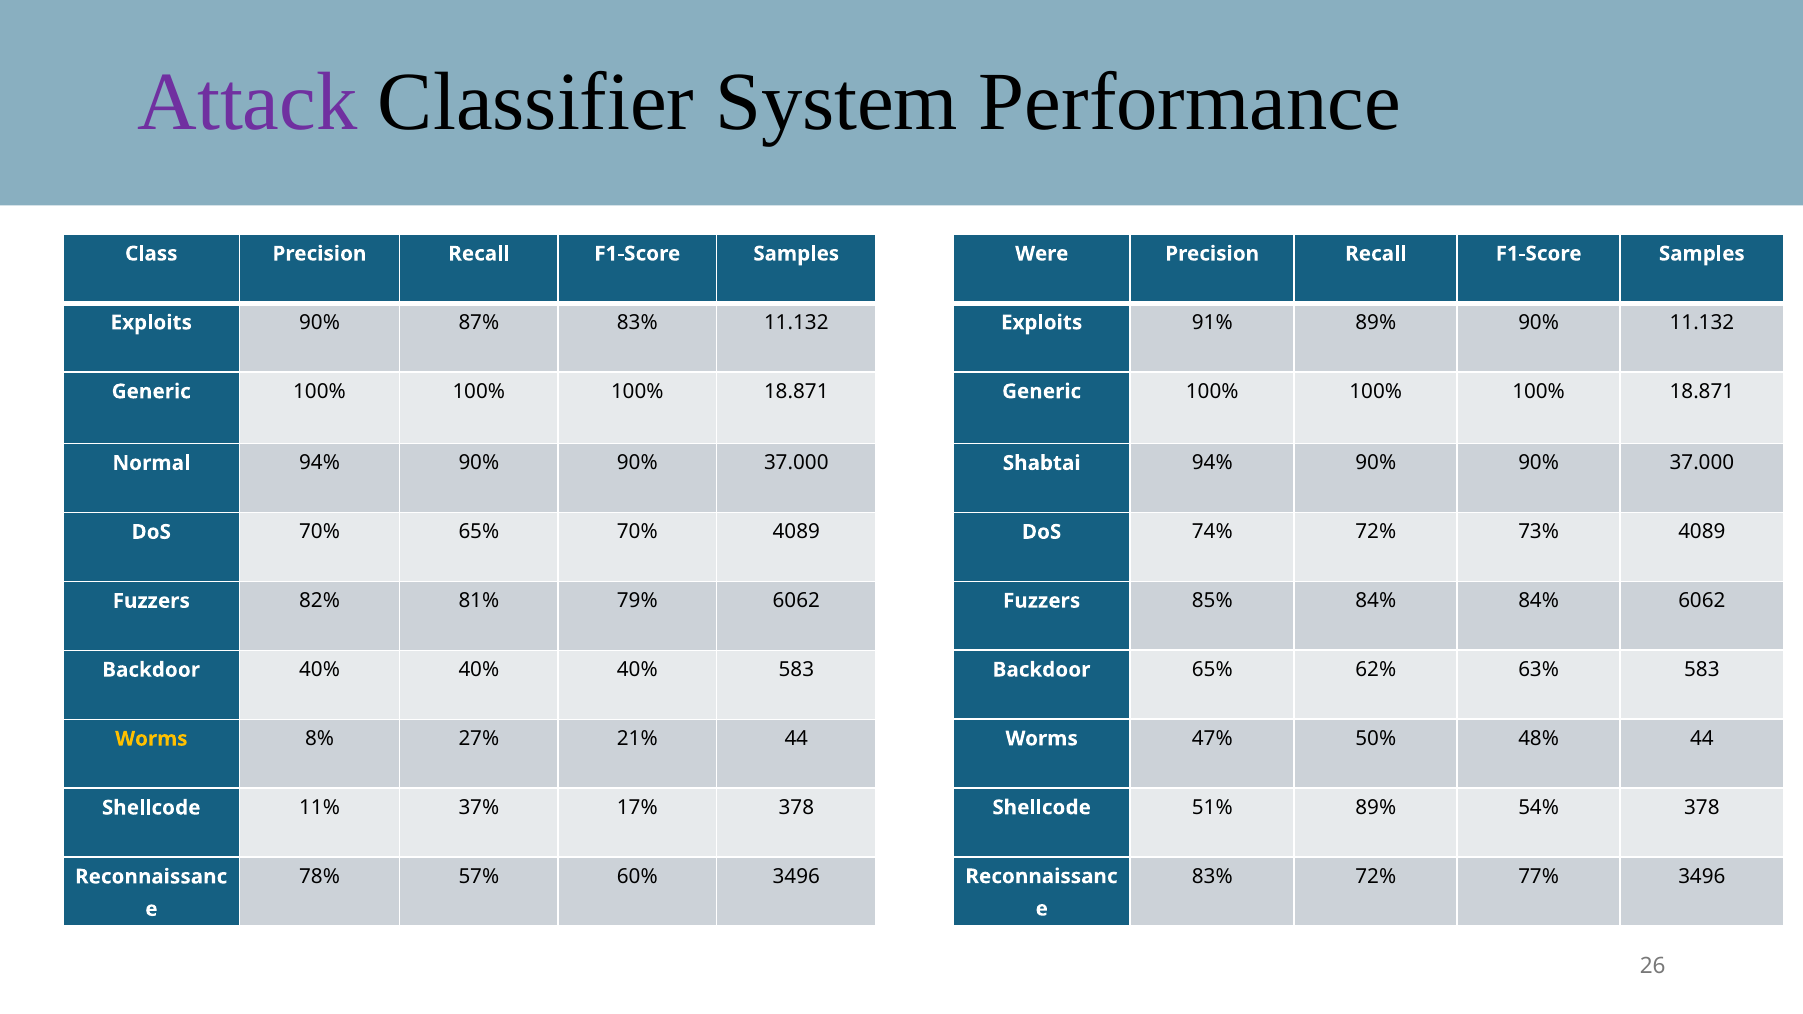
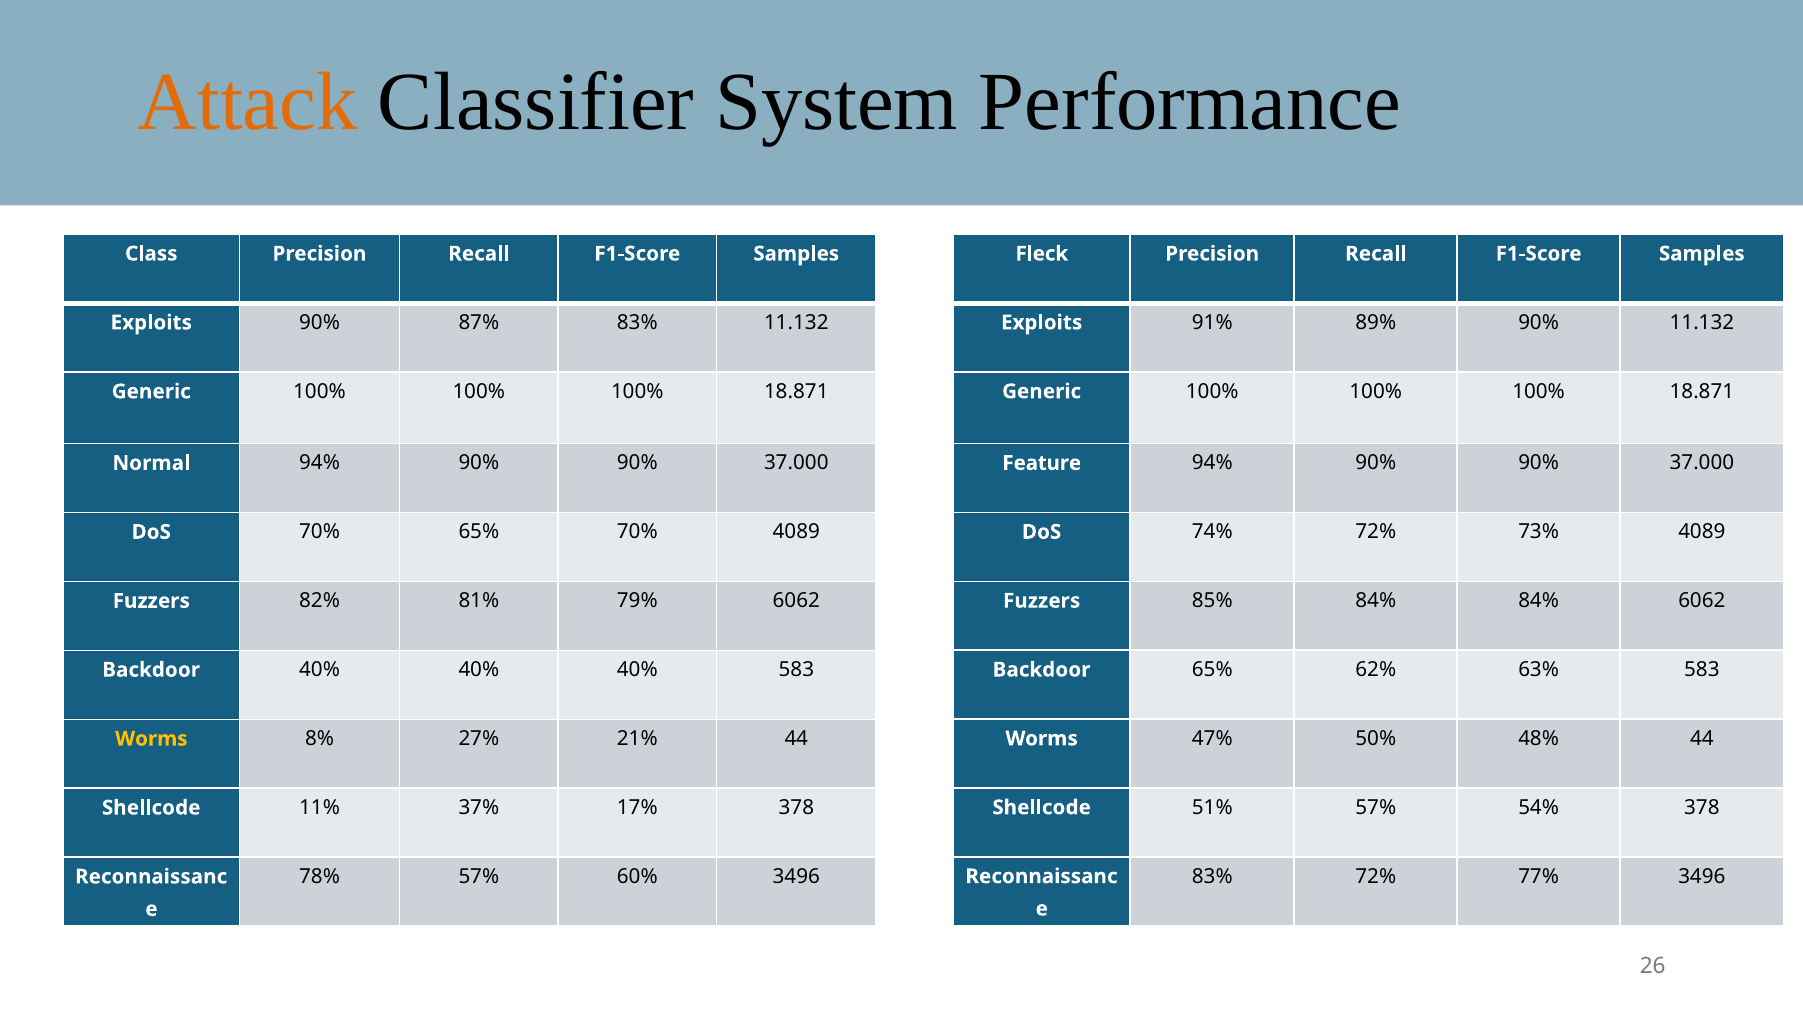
Attack colour: purple -> orange
Were: Were -> Fleck
Shabtai: Shabtai -> Feature
51% 89%: 89% -> 57%
